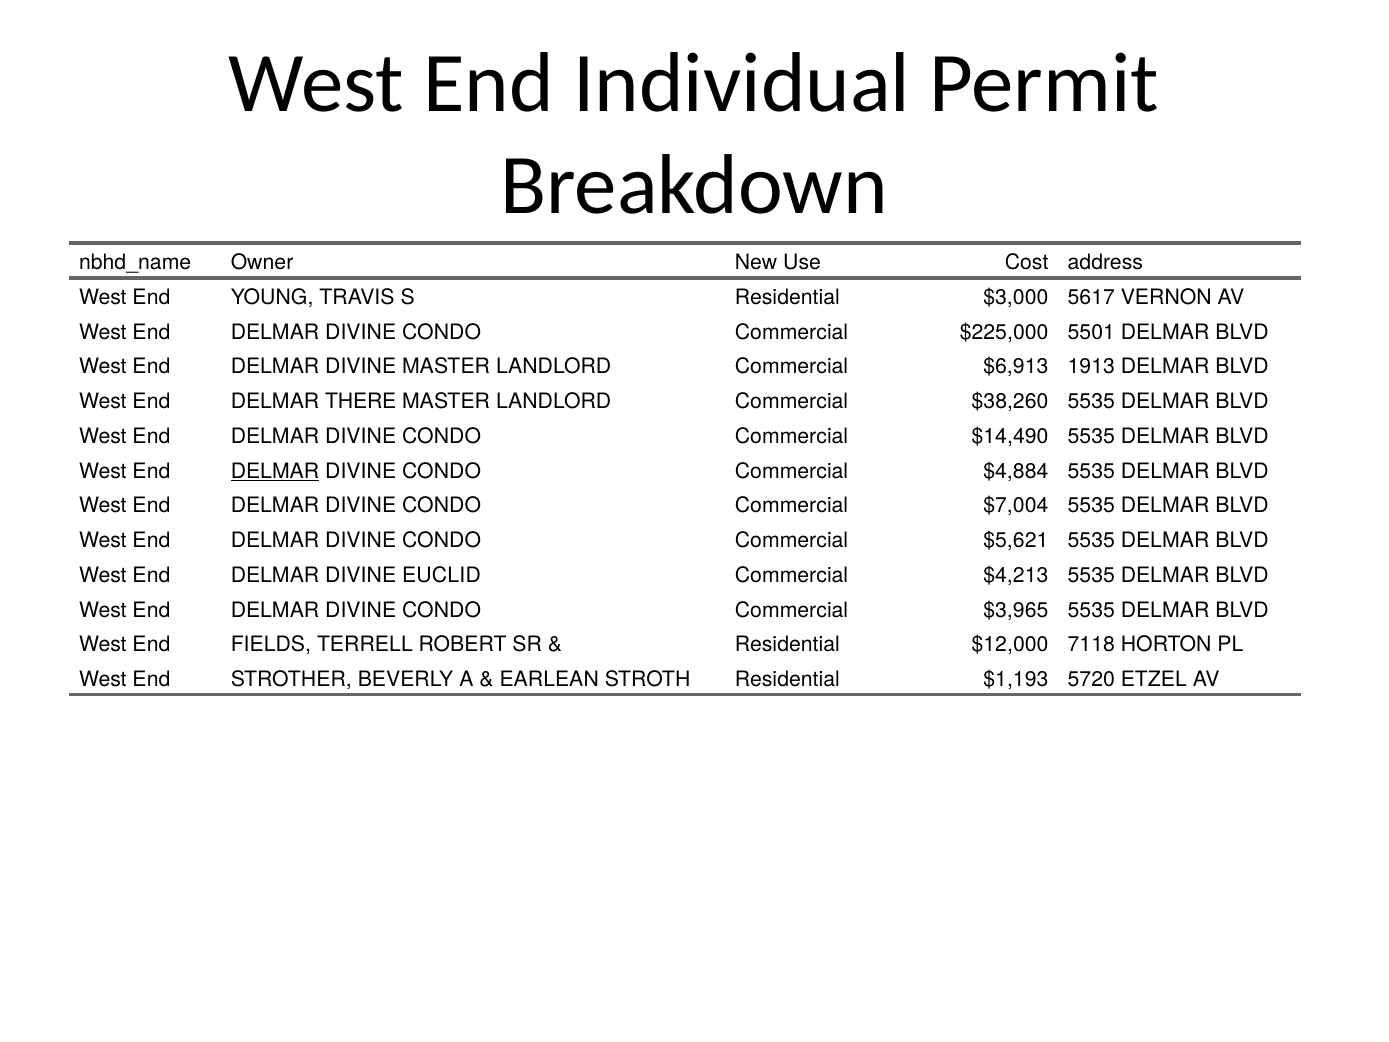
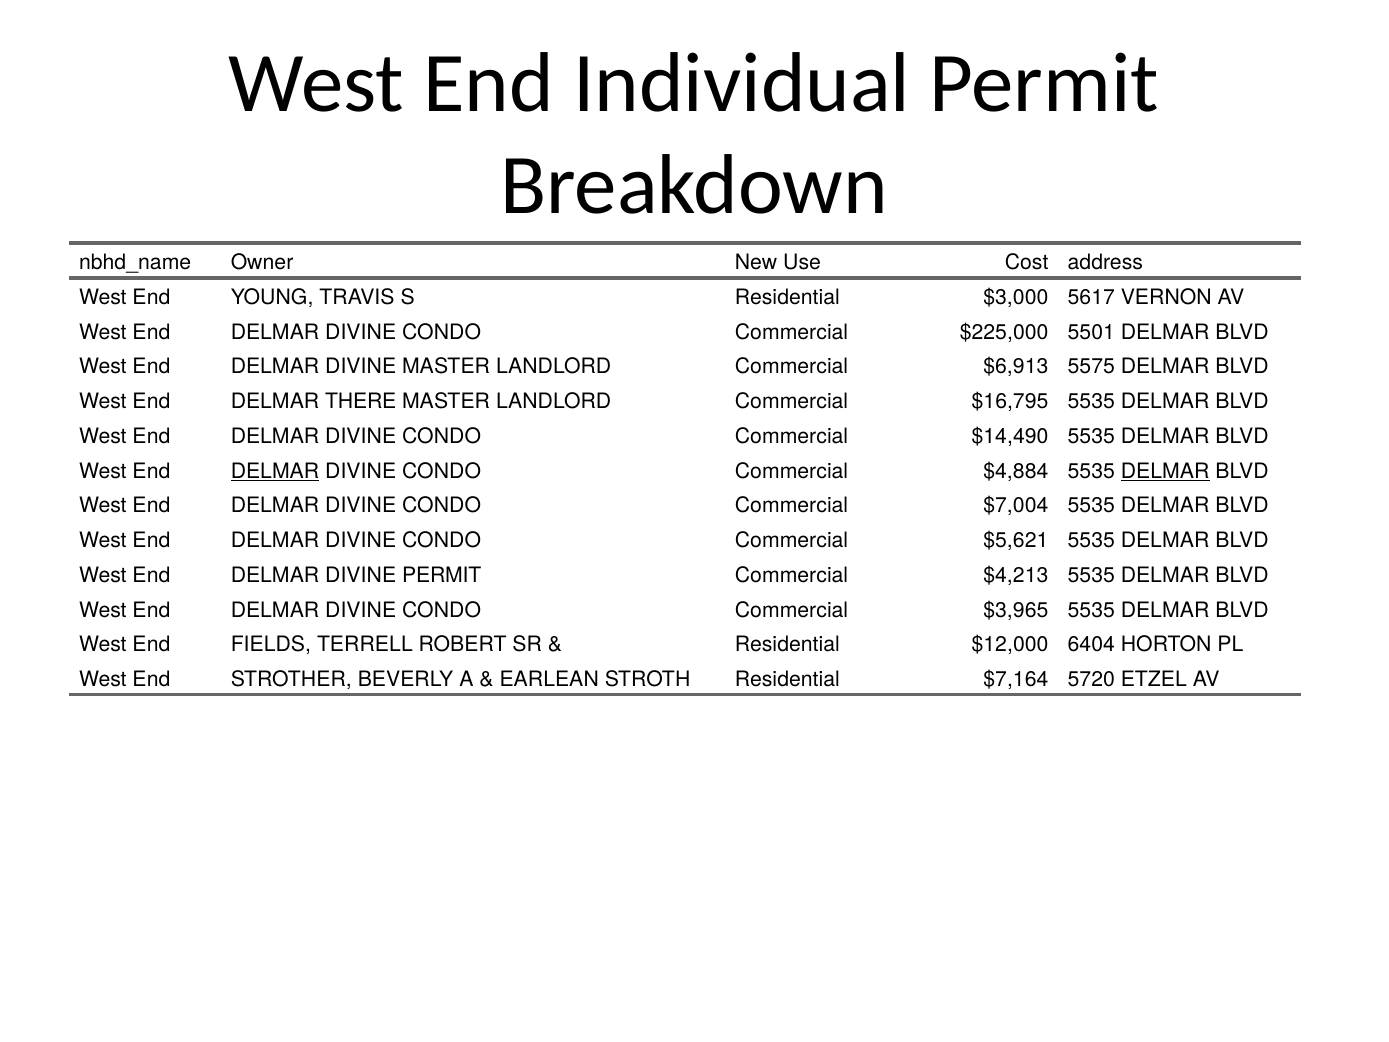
1913: 1913 -> 5575
$38,260: $38,260 -> $16,795
DELMAR at (1165, 471) underline: none -> present
DIVINE EUCLID: EUCLID -> PERMIT
7118: 7118 -> 6404
$1,193: $1,193 -> $7,164
